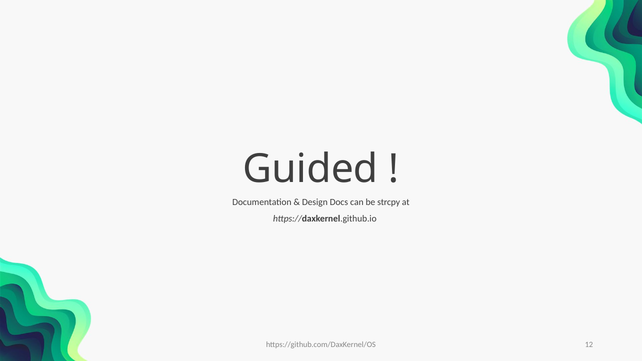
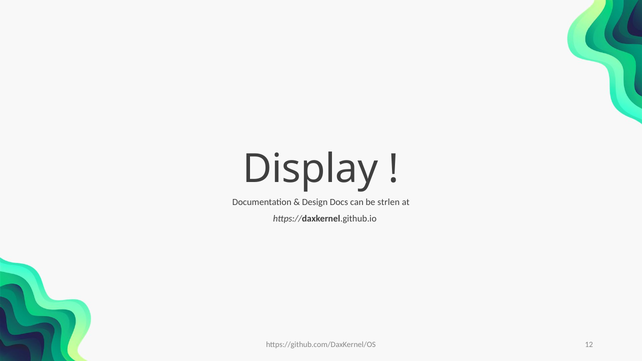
Guided: Guided -> Display
strcpy: strcpy -> strlen
